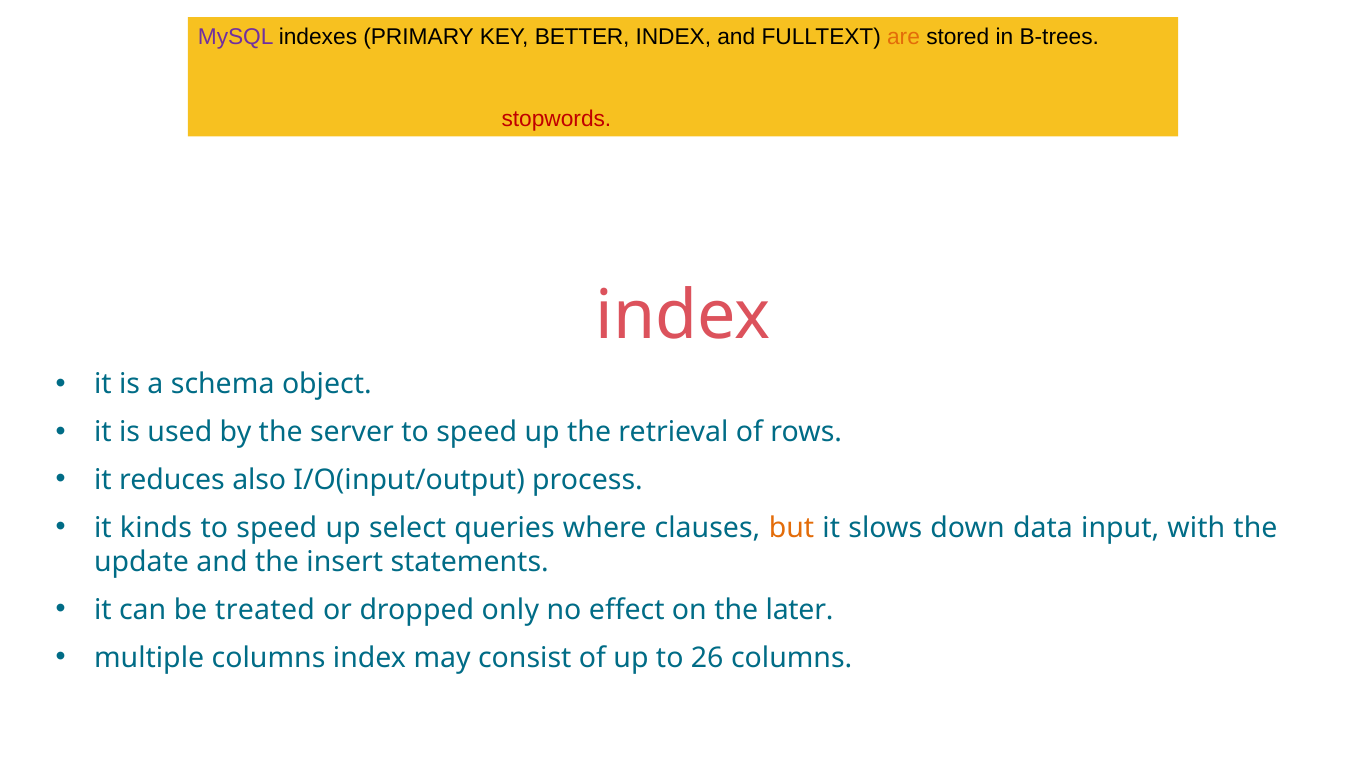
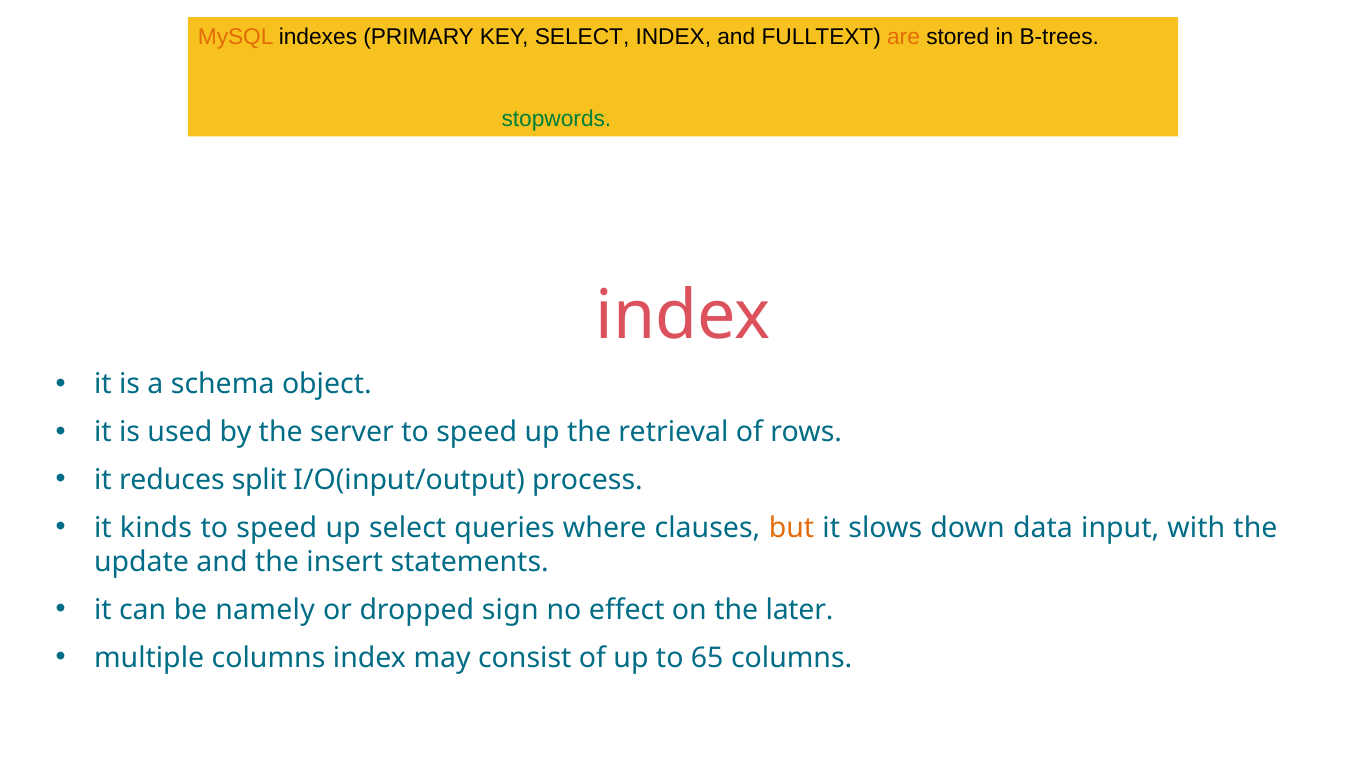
MySQL colour: purple -> orange
KEY BETTER: BETTER -> SELECT
stopwords colour: red -> green
also: also -> split
treated: treated -> namely
only: only -> sign
26: 26 -> 65
